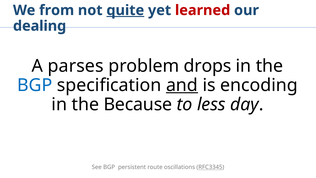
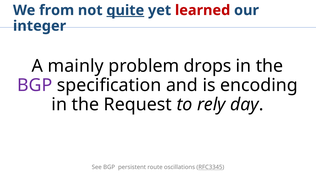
dealing: dealing -> integer
parses: parses -> mainly
BGP at (35, 85) colour: blue -> purple
and underline: present -> none
Because: Because -> Request
less: less -> rely
